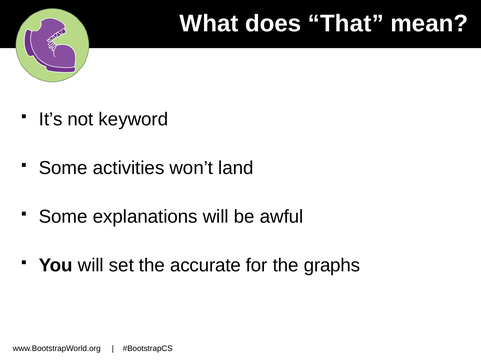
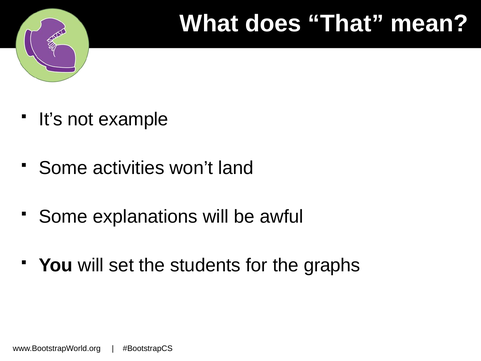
keyword: keyword -> example
accurate: accurate -> students
